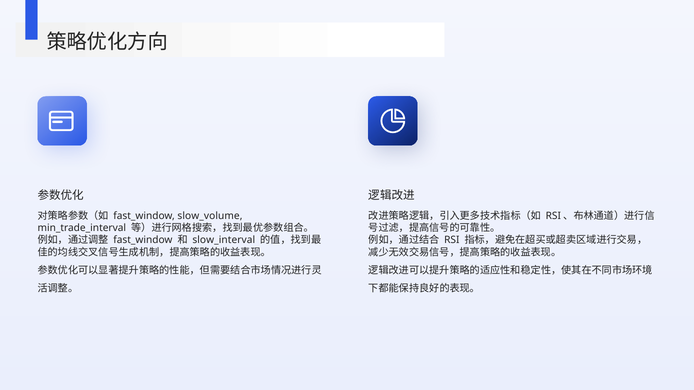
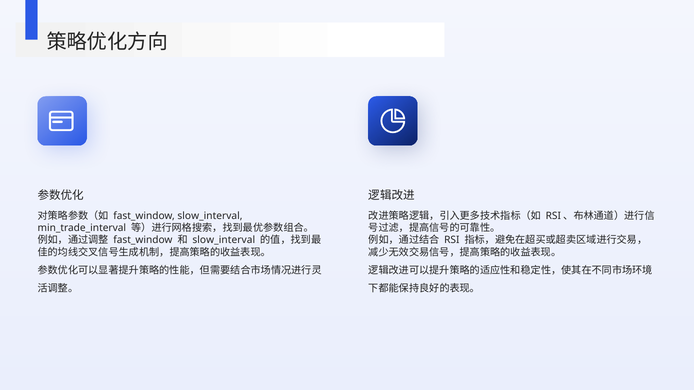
fast_window slow_volume: slow_volume -> slow_interval
